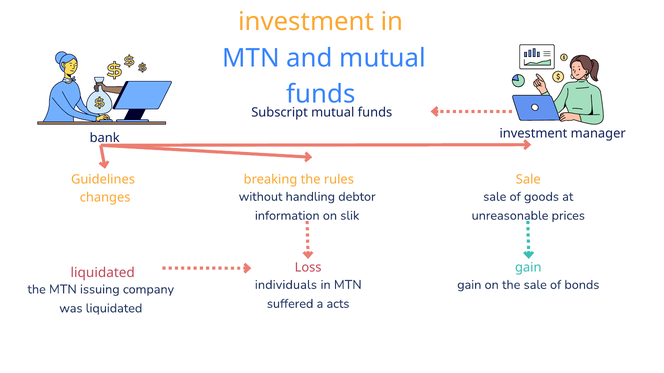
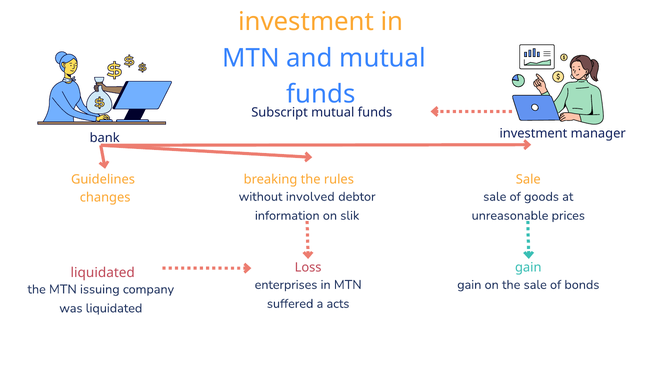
handling: handling -> involved
individuals: individuals -> enterprises
